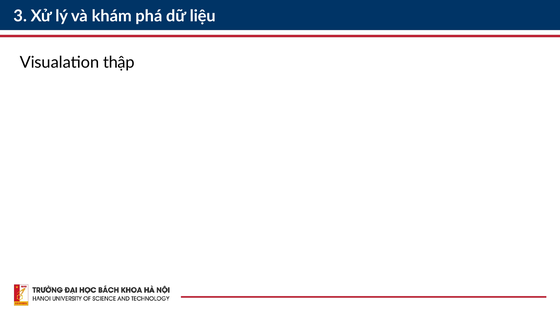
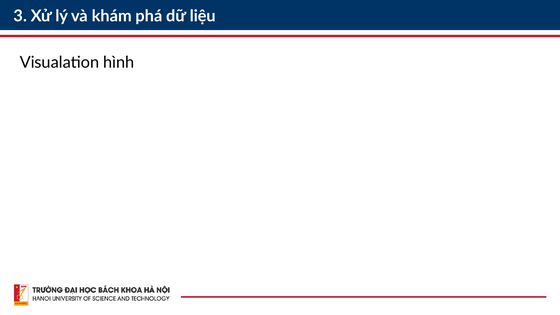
thập: thập -> hình
